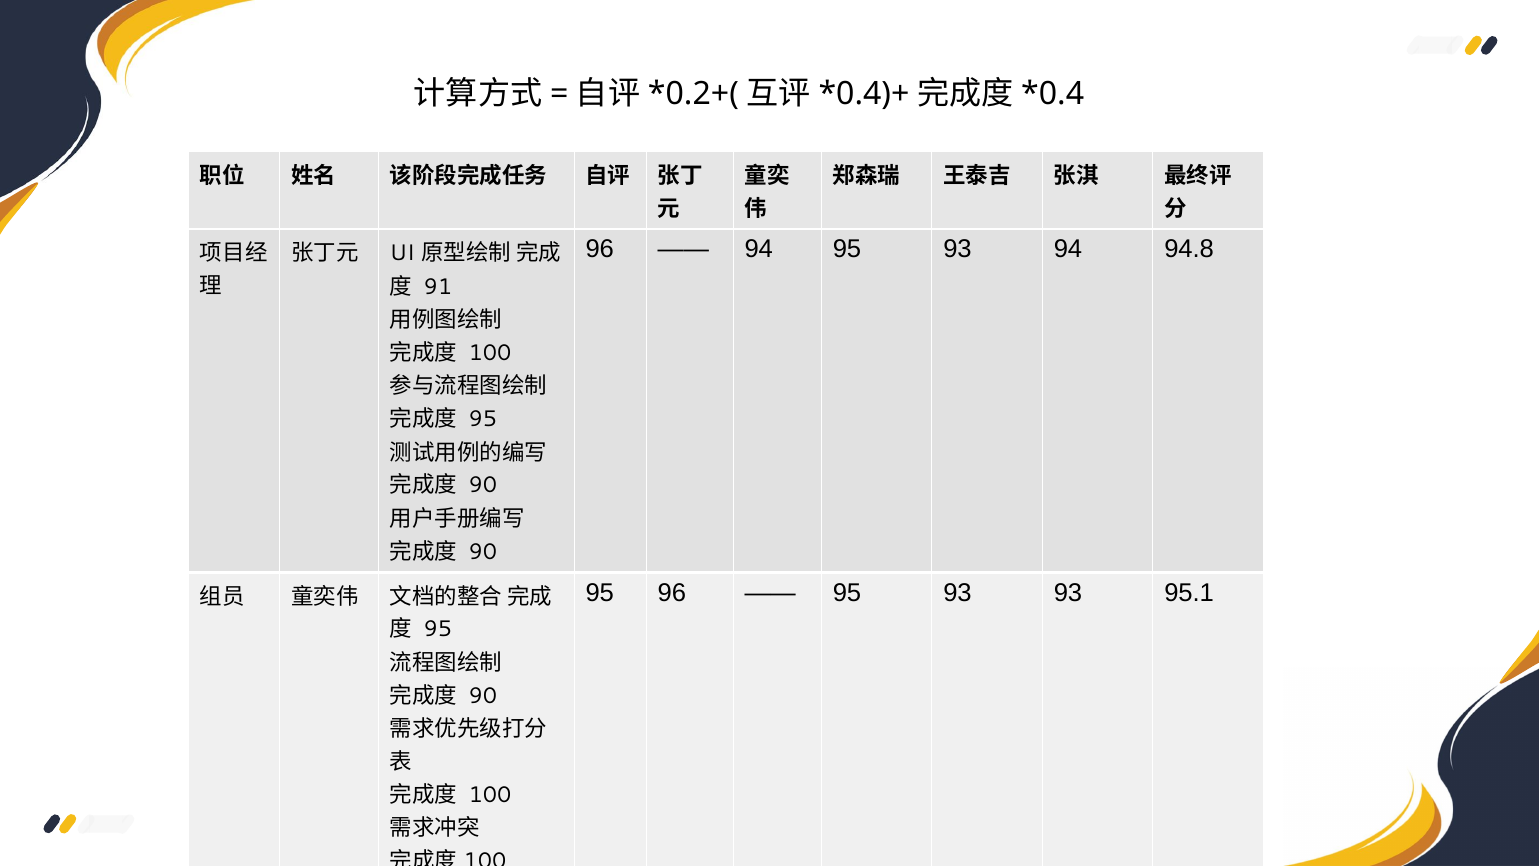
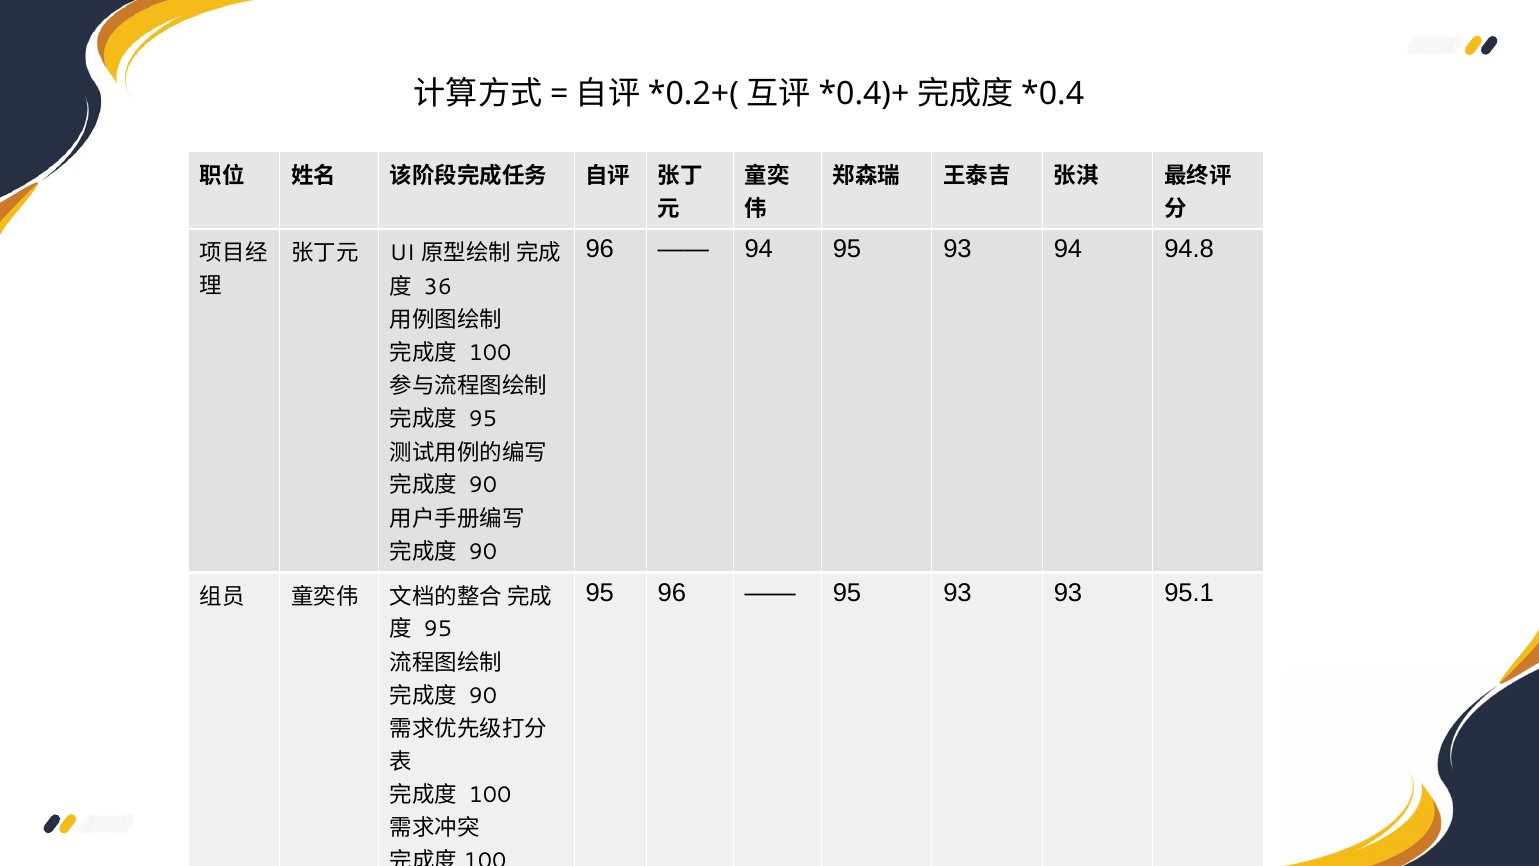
91: 91 -> 36
